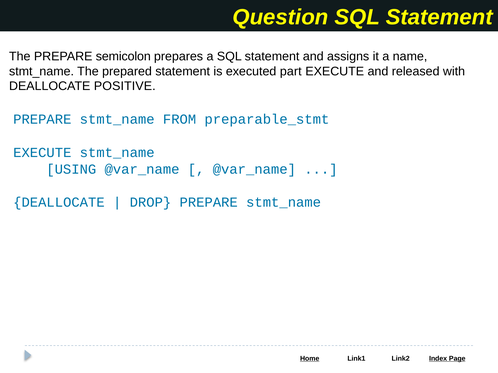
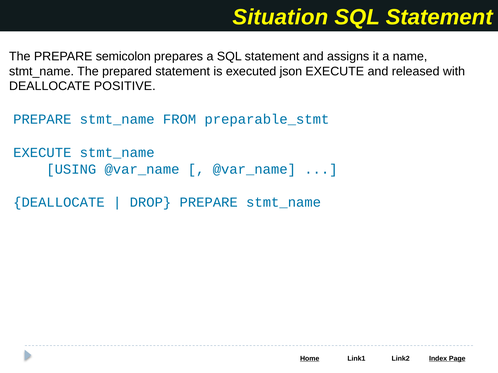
Question: Question -> Situation
part: part -> json
